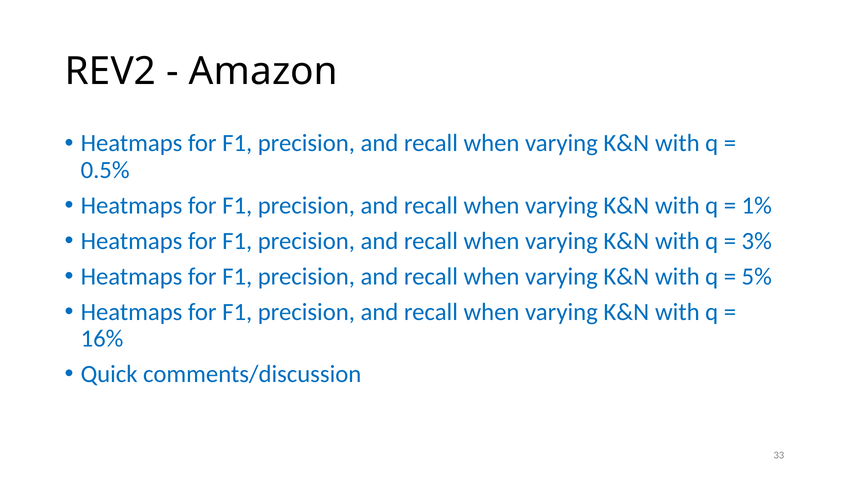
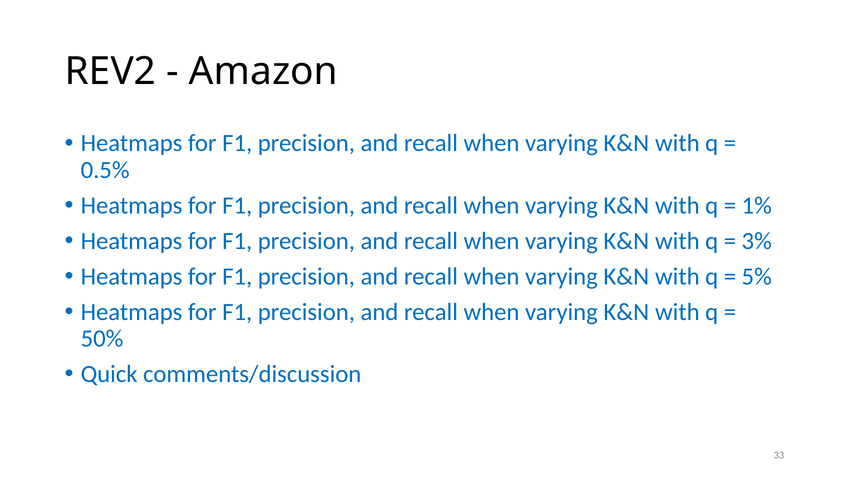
16%: 16% -> 50%
